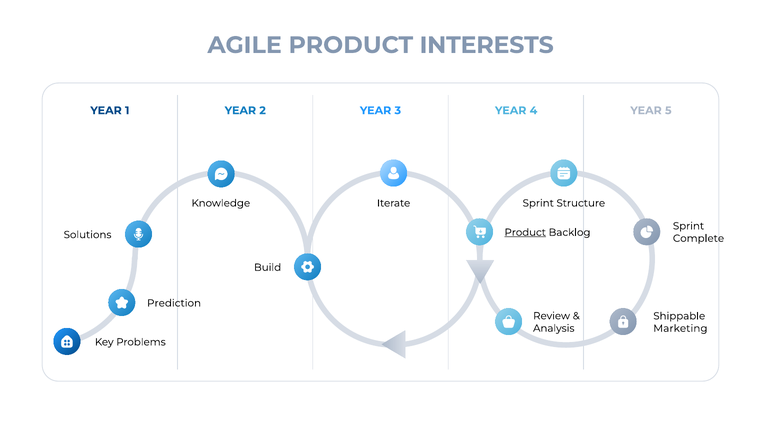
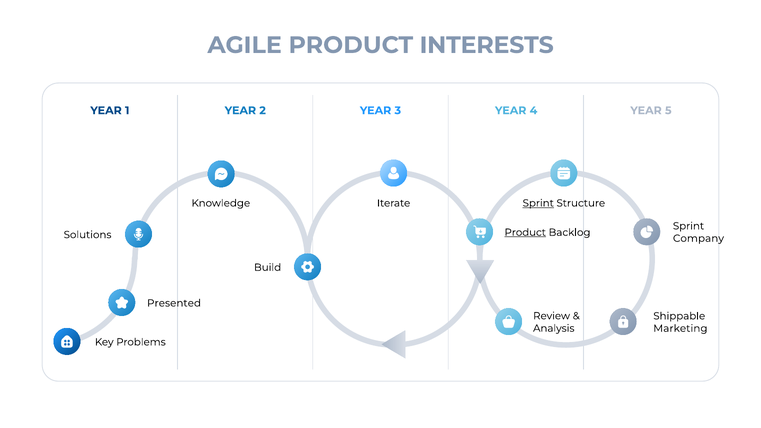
Sprint at (538, 203) underline: none -> present
Complete: Complete -> Company
Prediction: Prediction -> Presented
